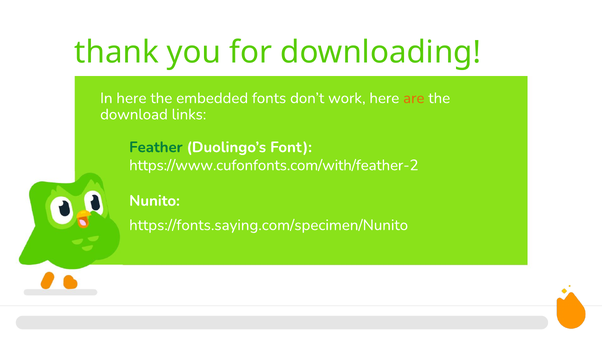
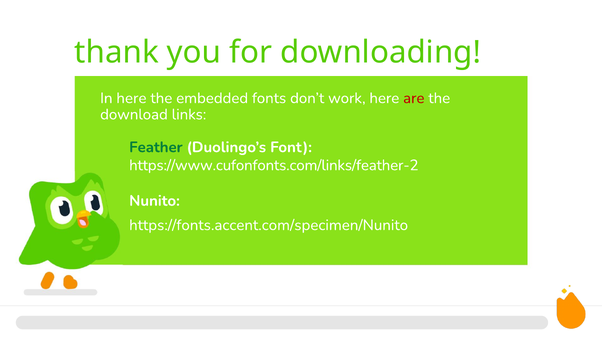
are colour: orange -> red
https://www.cufonfonts.com/with/feather-2: https://www.cufonfonts.com/with/feather-2 -> https://www.cufonfonts.com/links/feather-2
https://fonts.saying.com/specimen/Nunito: https://fonts.saying.com/specimen/Nunito -> https://fonts.accent.com/specimen/Nunito
